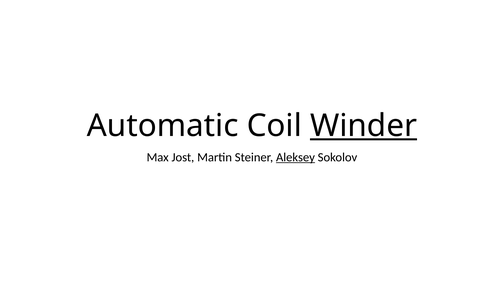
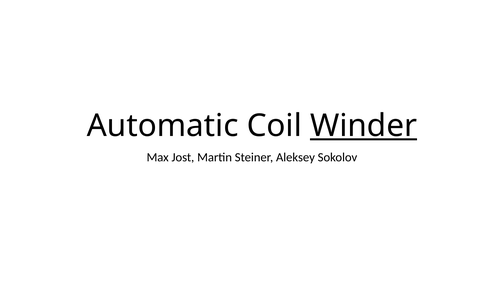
Aleksey underline: present -> none
